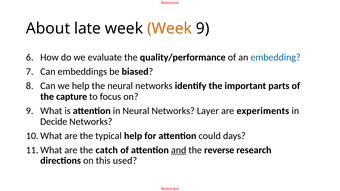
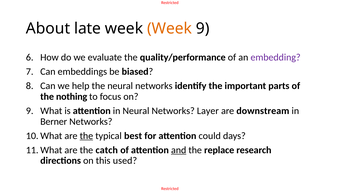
embedding colour: blue -> purple
capture: capture -> nothing
experiments: experiments -> downstream
Decide: Decide -> Berner
the at (86, 136) underline: none -> present
typical help: help -> best
reverse: reverse -> replace
